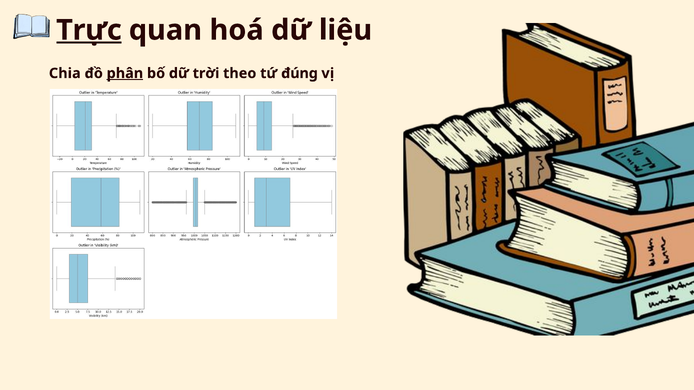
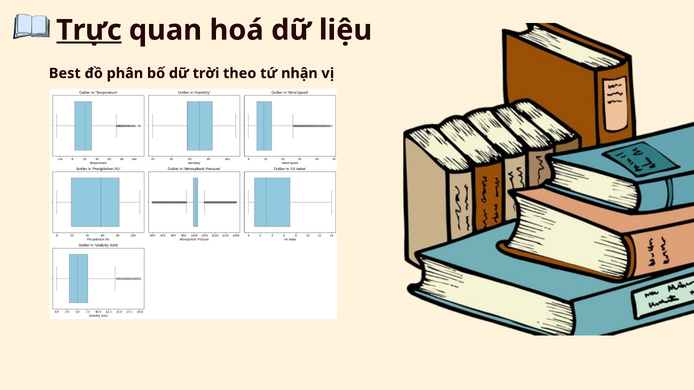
Chia: Chia -> Best
phân underline: present -> none
đúng: đúng -> nhận
